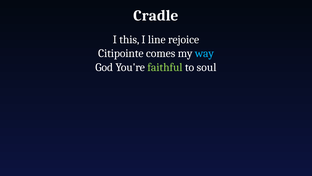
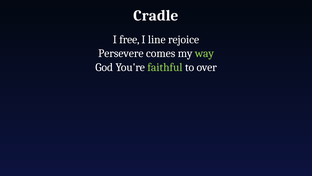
this: this -> free
Citipointe: Citipointe -> Persevere
way colour: light blue -> light green
soul: soul -> over
